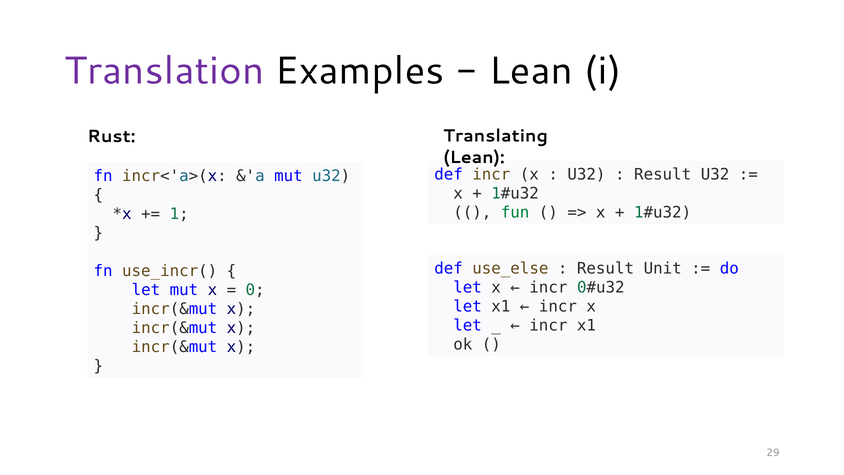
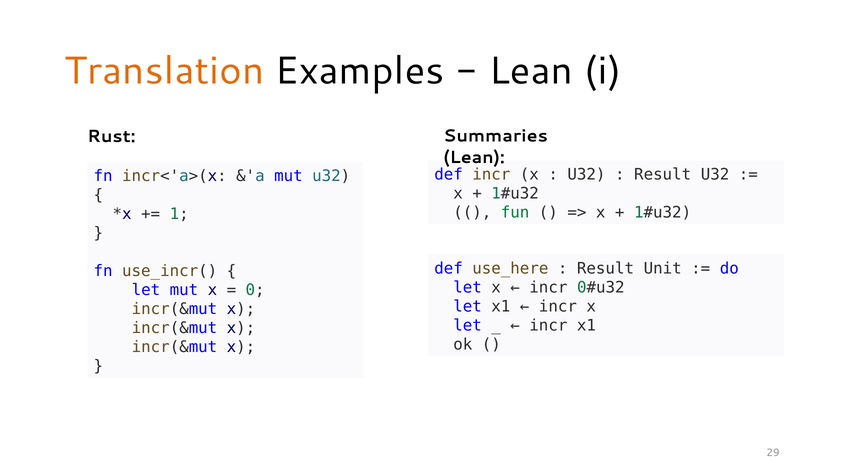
Translation colour: purple -> orange
Translating: Translating -> Summaries
use_else: use_else -> use_here
